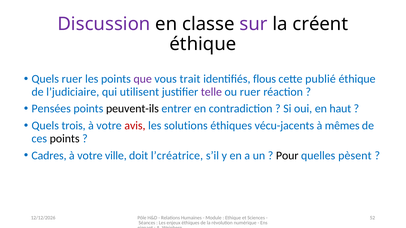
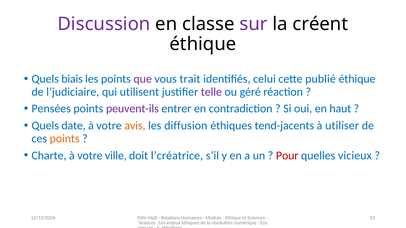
Quels ruer: ruer -> biais
flous: flous -> celui
ou ruer: ruer -> géré
peuvent-ils colour: black -> purple
trois: trois -> date
avis colour: red -> orange
solutions: solutions -> diffusion
vécu-jacents: vécu-jacents -> tend-jacents
mêmes: mêmes -> utiliser
points at (65, 139) colour: black -> orange
Cadres: Cadres -> Charte
Pour colour: black -> red
pèsent: pèsent -> vicieux
